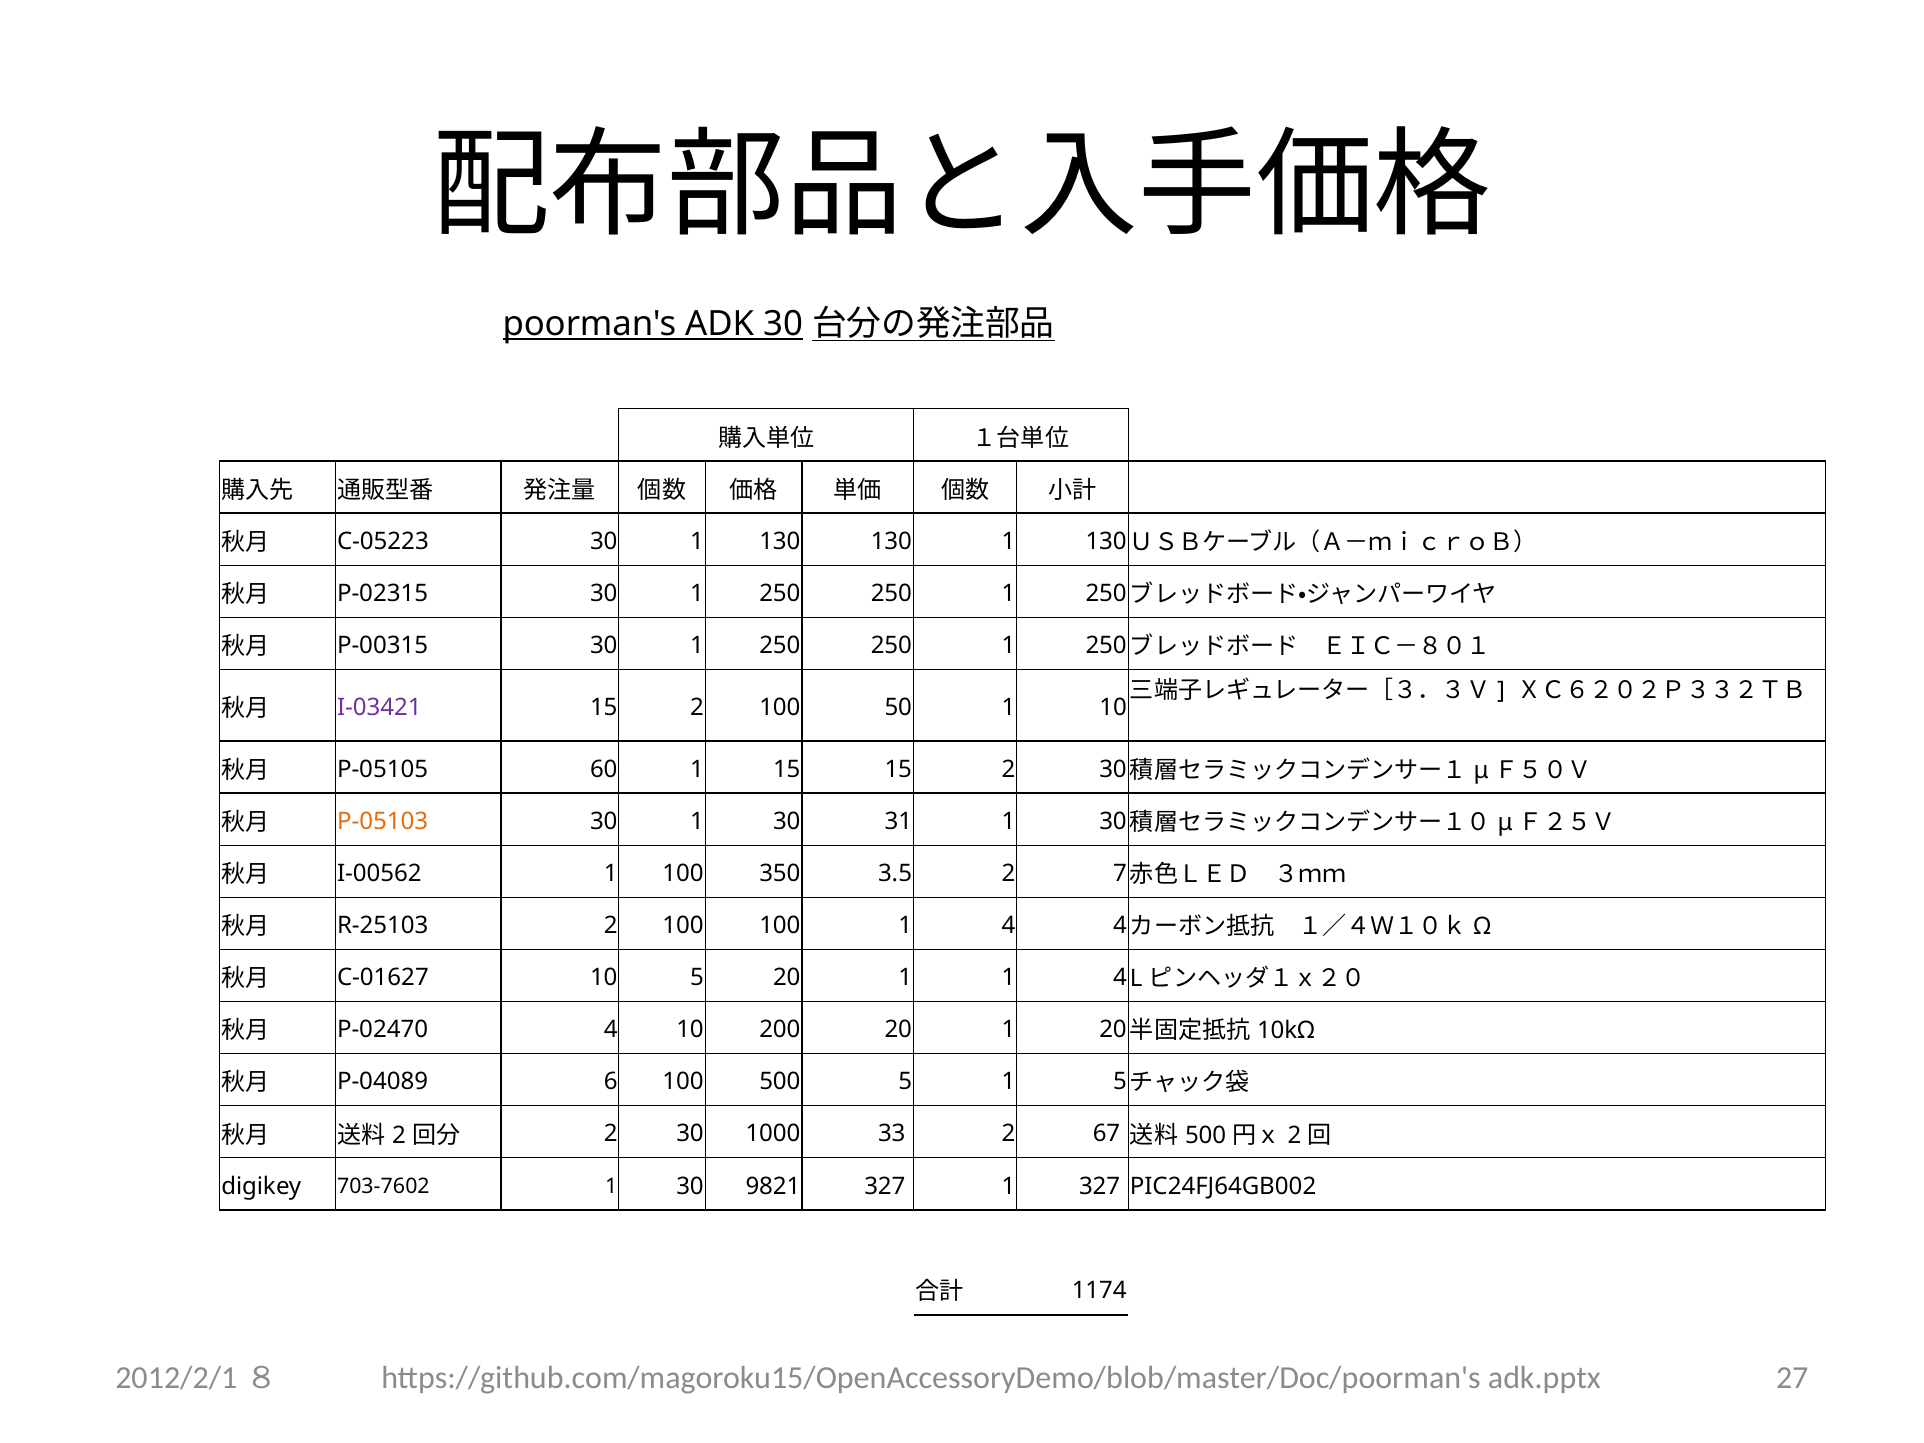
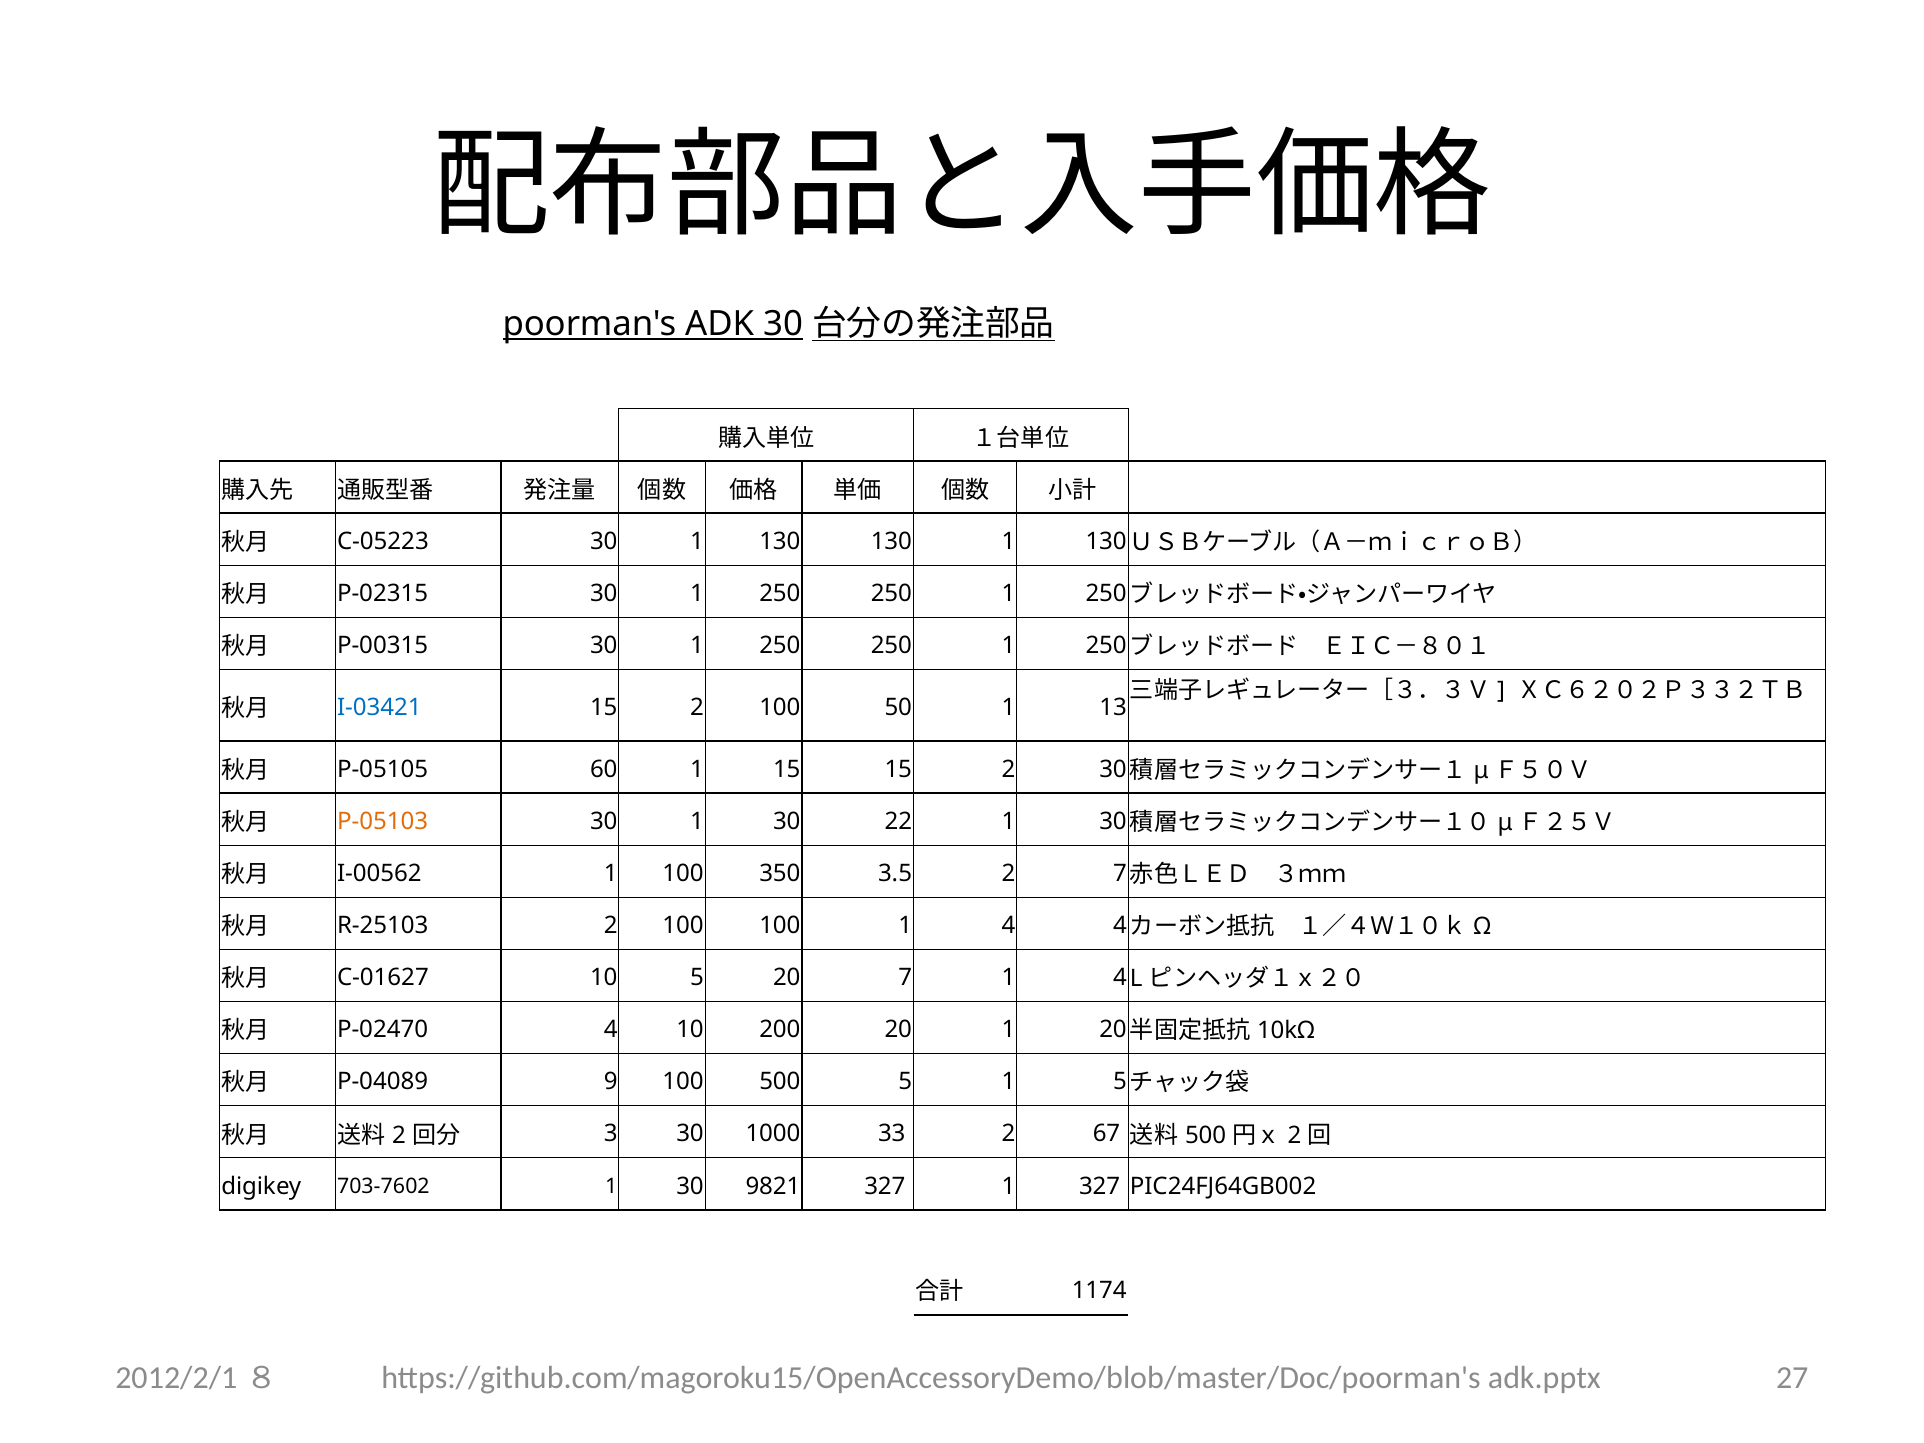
I-03421 colour: purple -> blue
1 10: 10 -> 13
31: 31 -> 22
5 20 1: 1 -> 7
6: 6 -> 9
2 at (611, 1134): 2 -> 3
